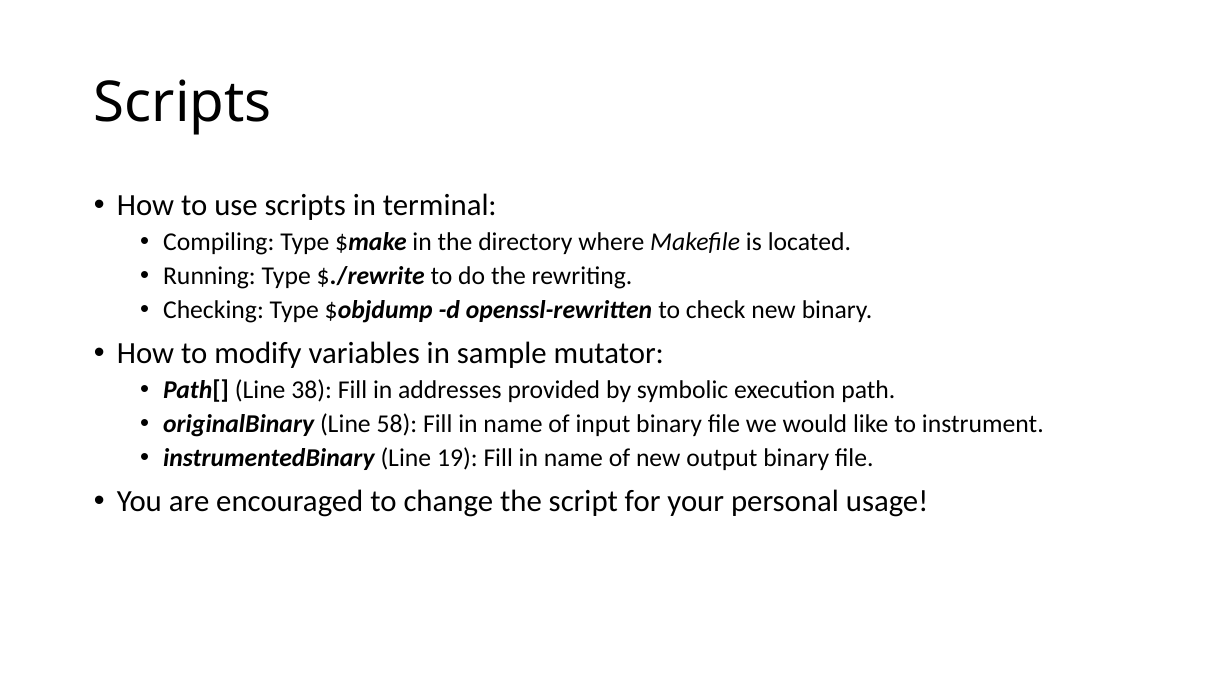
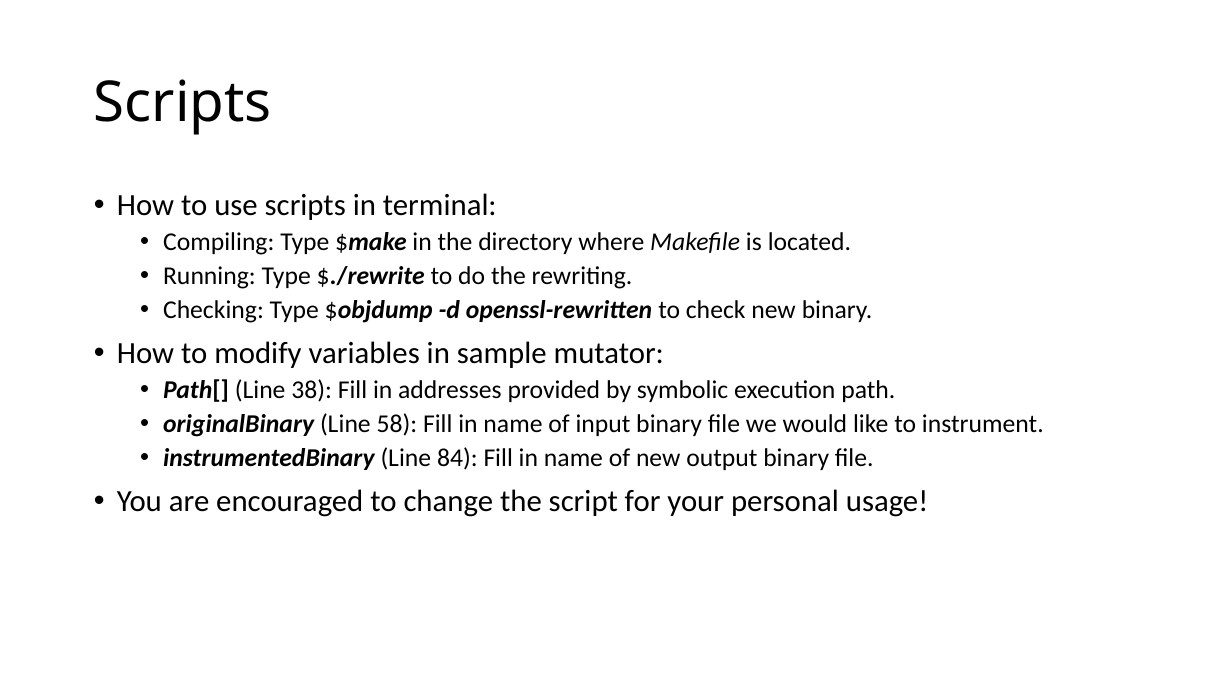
19: 19 -> 84
